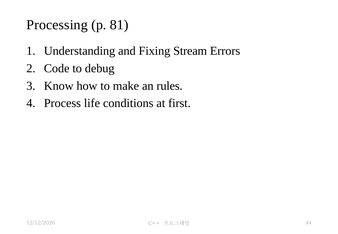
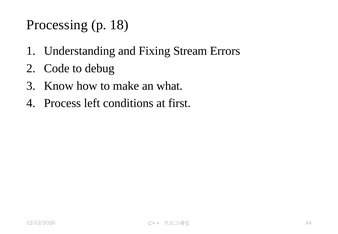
81: 81 -> 18
rules: rules -> what
life: life -> left
